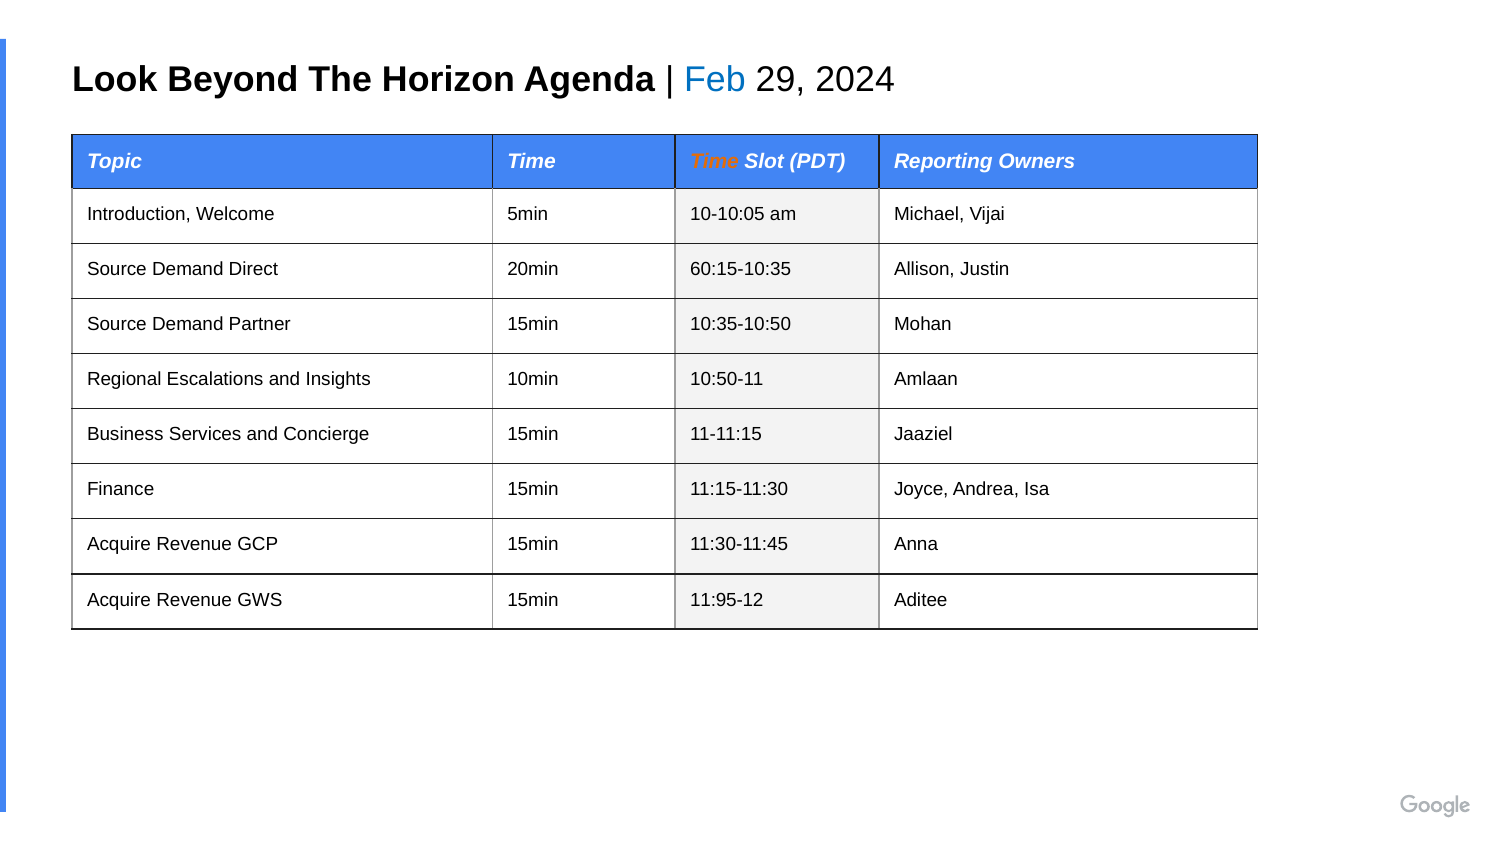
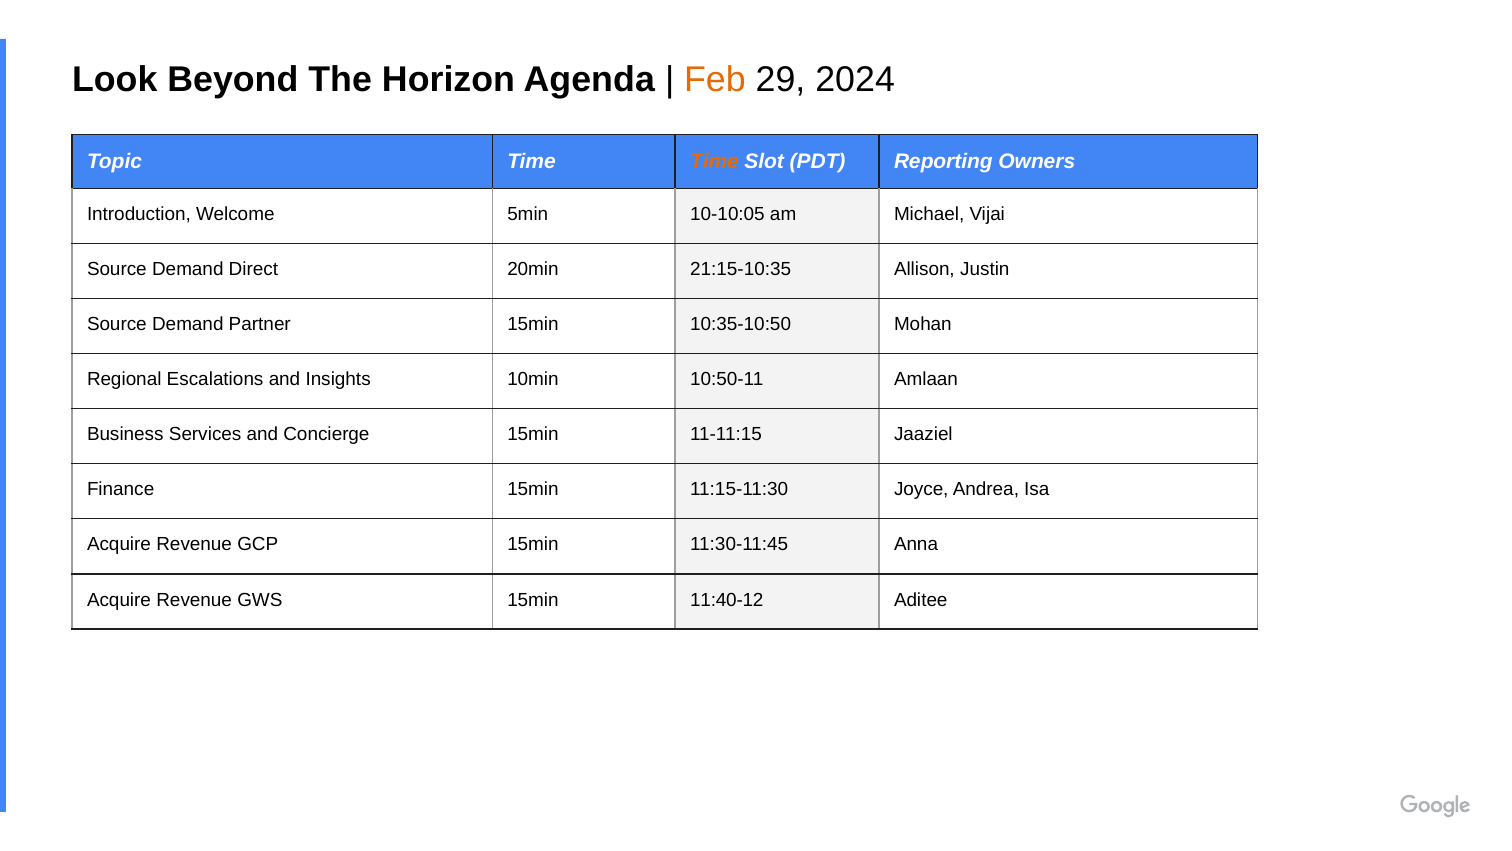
Feb colour: blue -> orange
60:15-10:35: 60:15-10:35 -> 21:15-10:35
11:95-12: 11:95-12 -> 11:40-12
